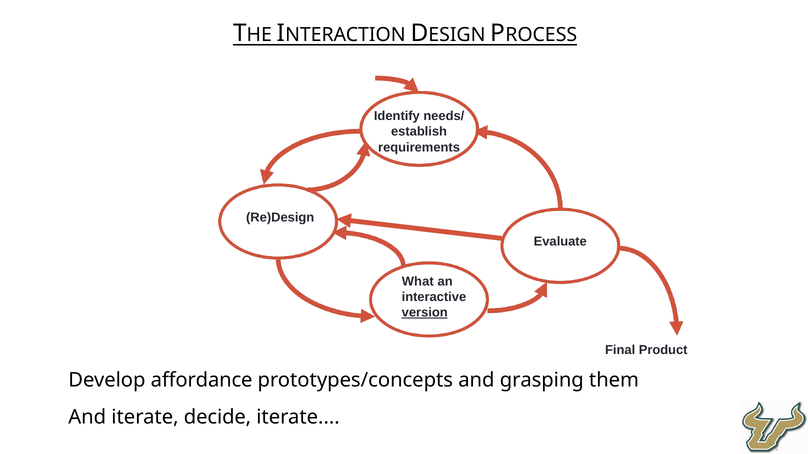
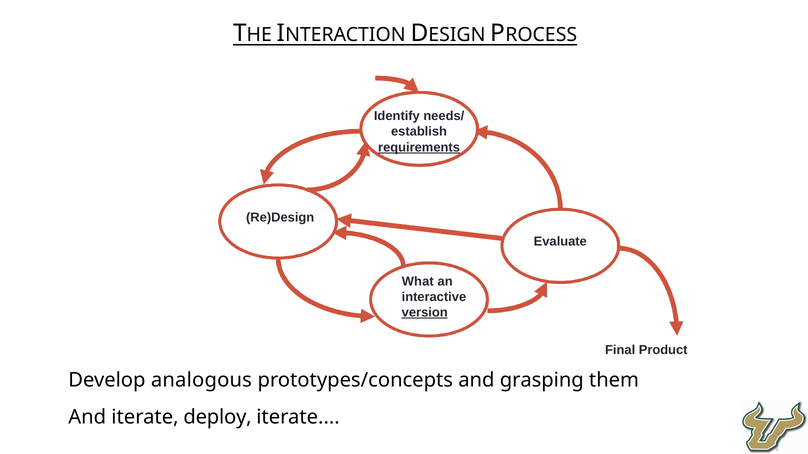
requirements underline: none -> present
affordance: affordance -> analogous
decide: decide -> deploy
